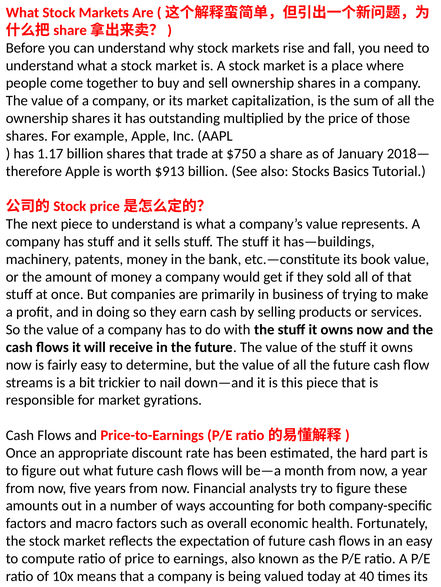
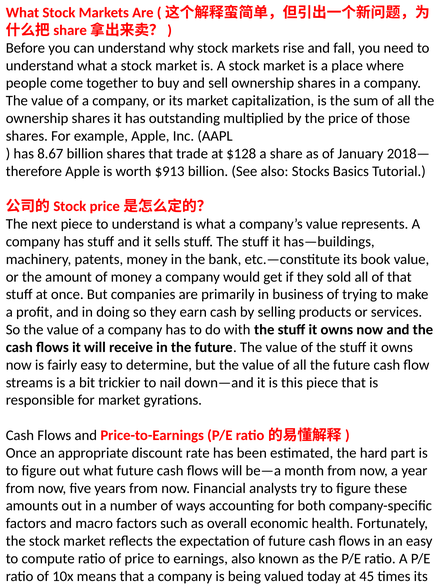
1.17: 1.17 -> 8.67
$750: $750 -> $128
40: 40 -> 45
